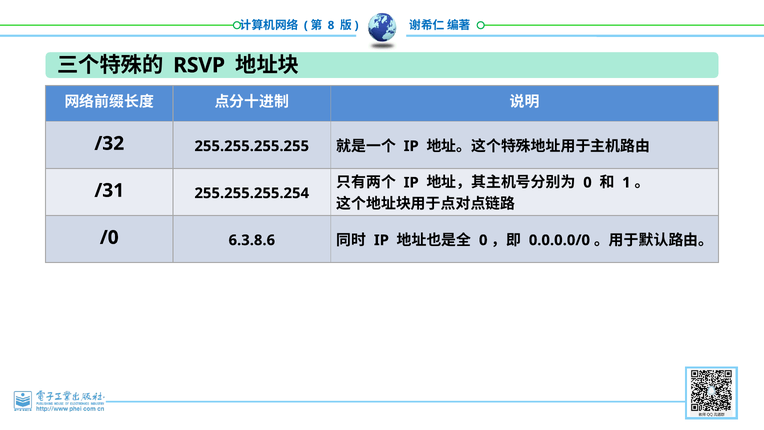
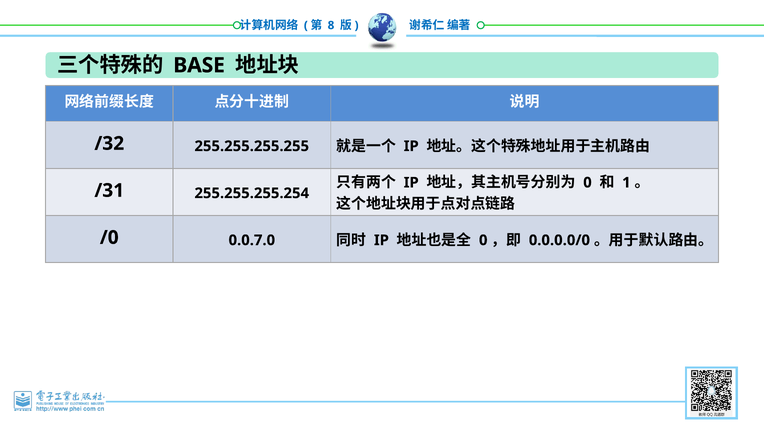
RSVP: RSVP -> BASE
6.3.8.6: 6.3.8.6 -> 0.0.7.0
